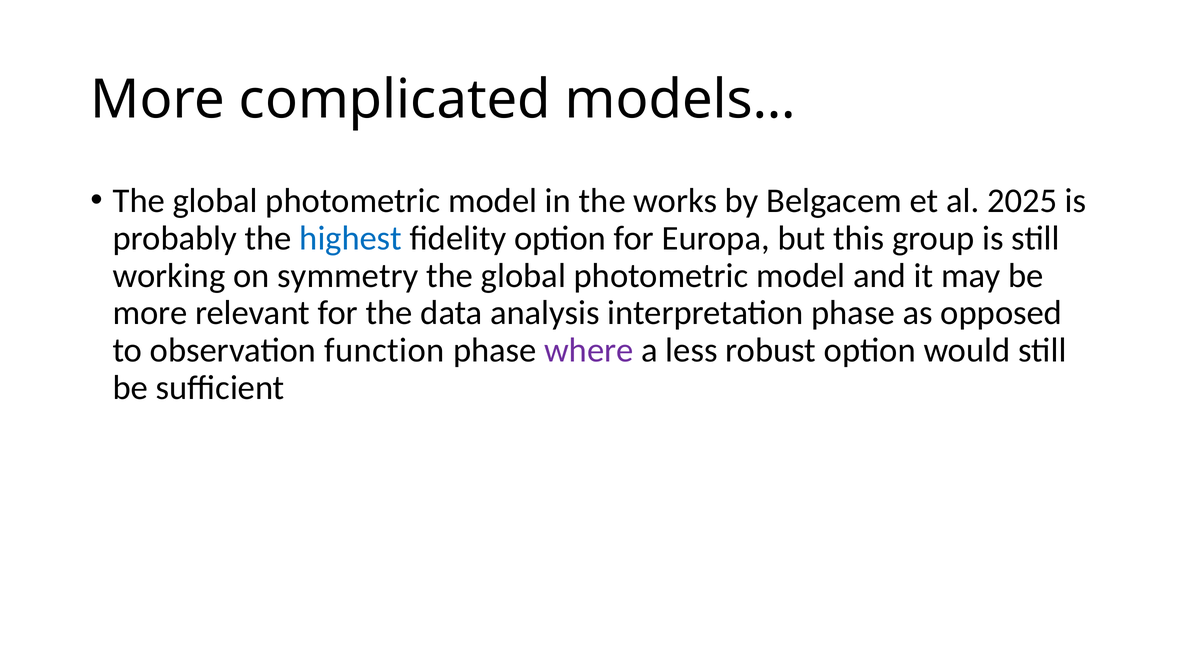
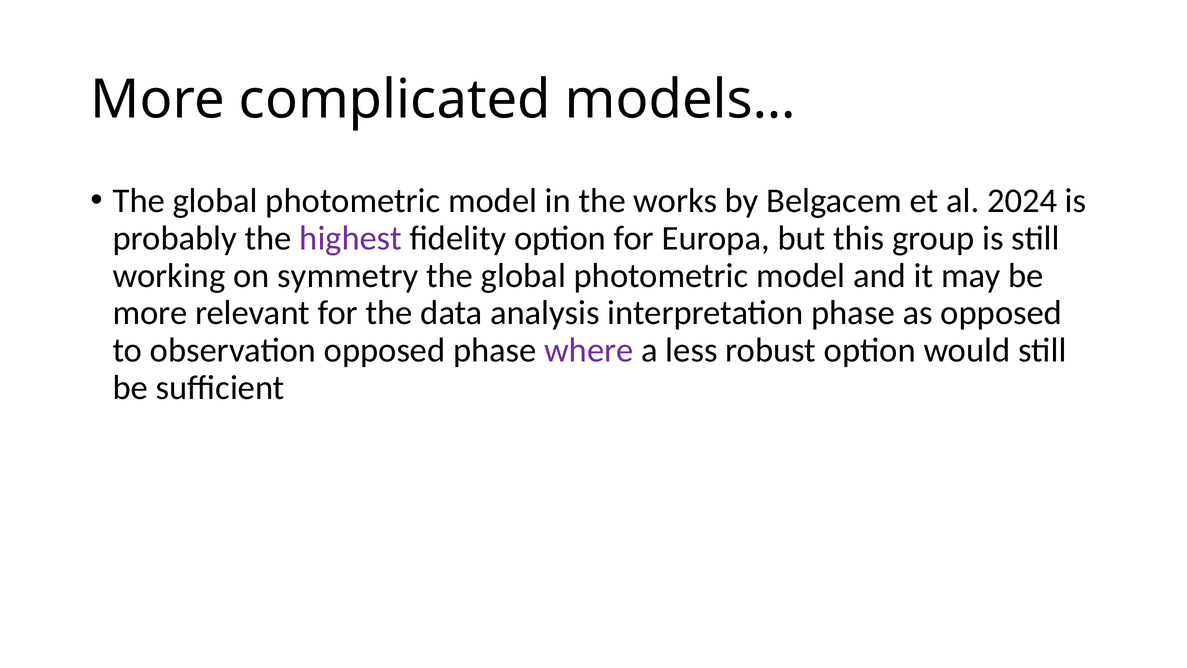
2025: 2025 -> 2024
highest colour: blue -> purple
observation function: function -> opposed
